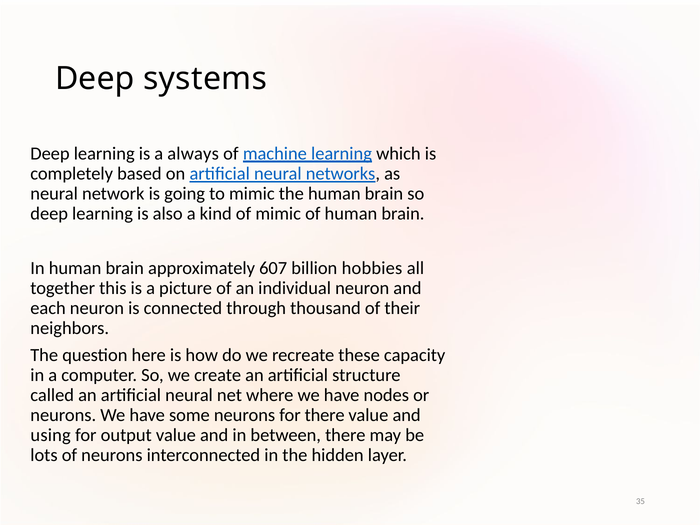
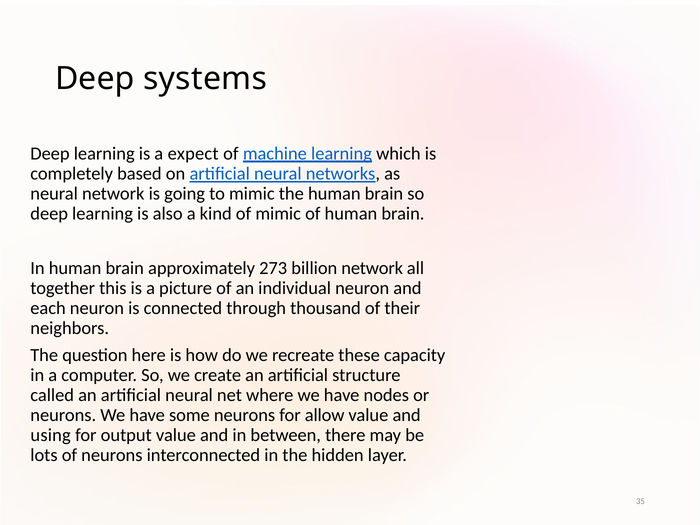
always: always -> expect
607: 607 -> 273
billion hobbies: hobbies -> network
for there: there -> allow
